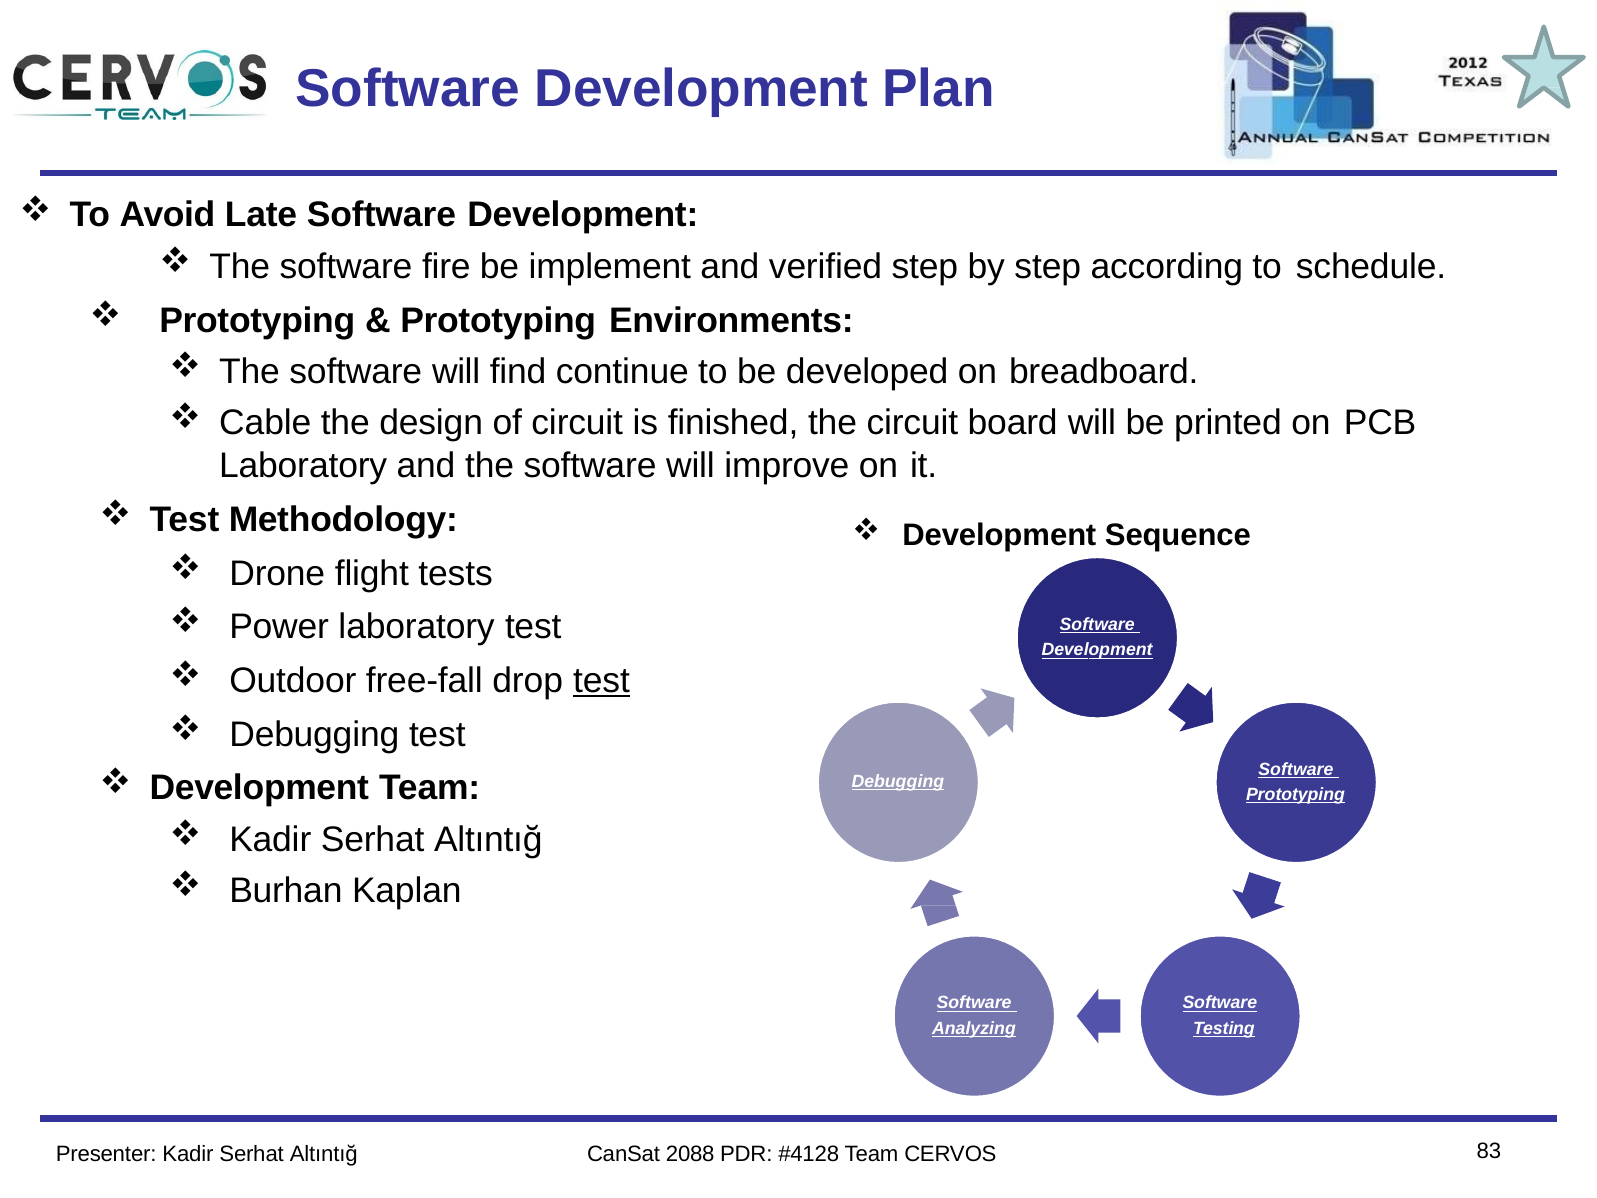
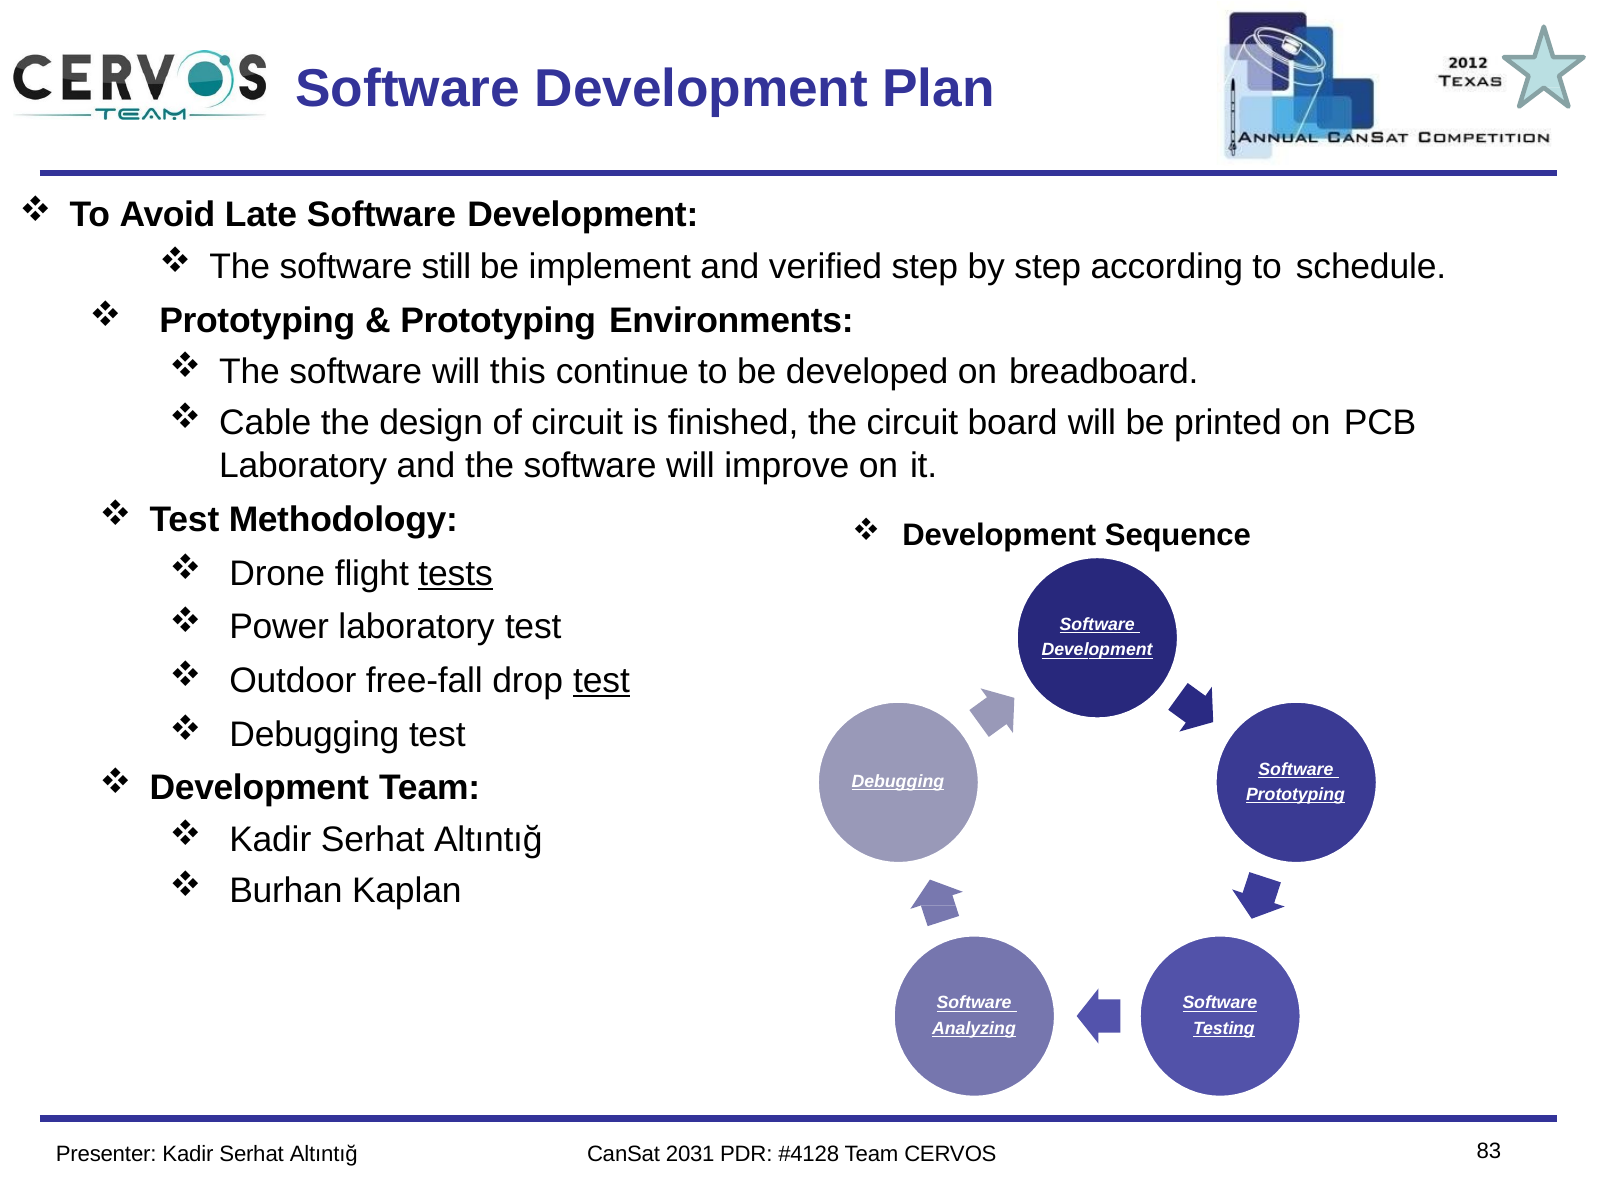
fire: fire -> still
find: find -> this
tests underline: none -> present
2088: 2088 -> 2031
